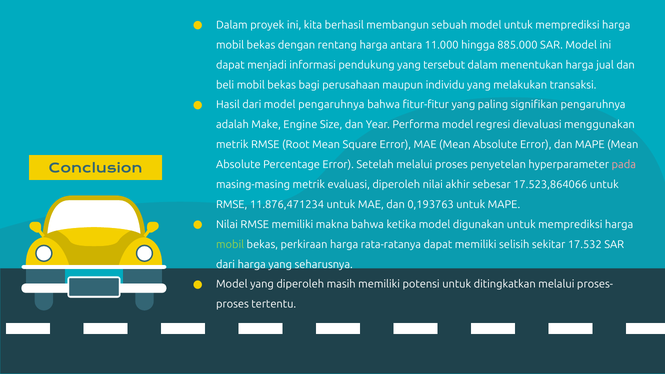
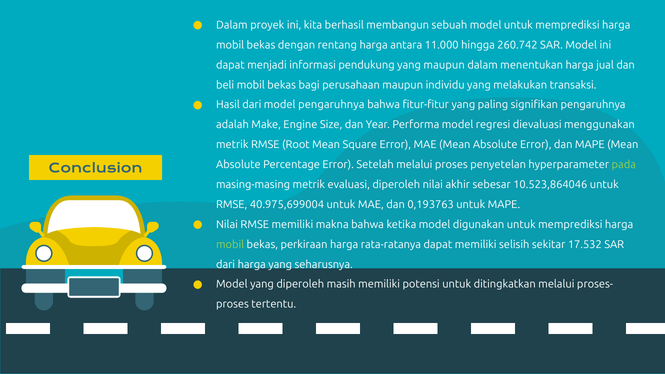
885.000: 885.000 -> 260.742
yang tersebut: tersebut -> maupun
pada colour: pink -> light green
17.523,864066: 17.523,864066 -> 10.523,864046
11.876,471234: 11.876,471234 -> 40.975,699004
